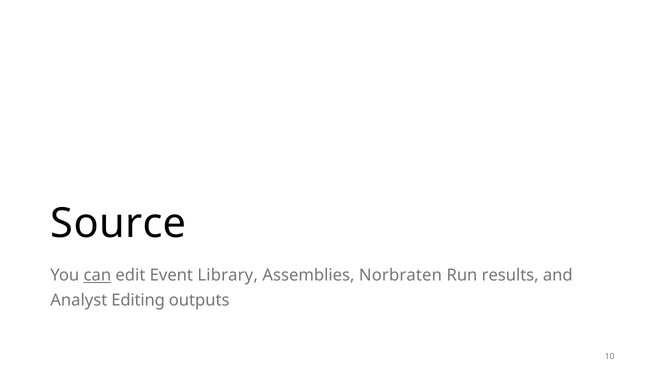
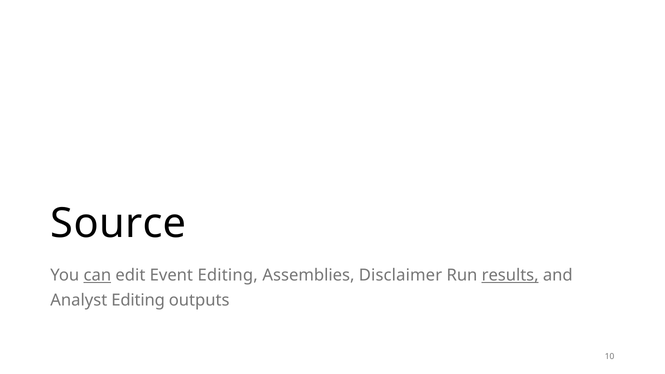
Event Library: Library -> Editing
Norbraten: Norbraten -> Disclaimer
results underline: none -> present
